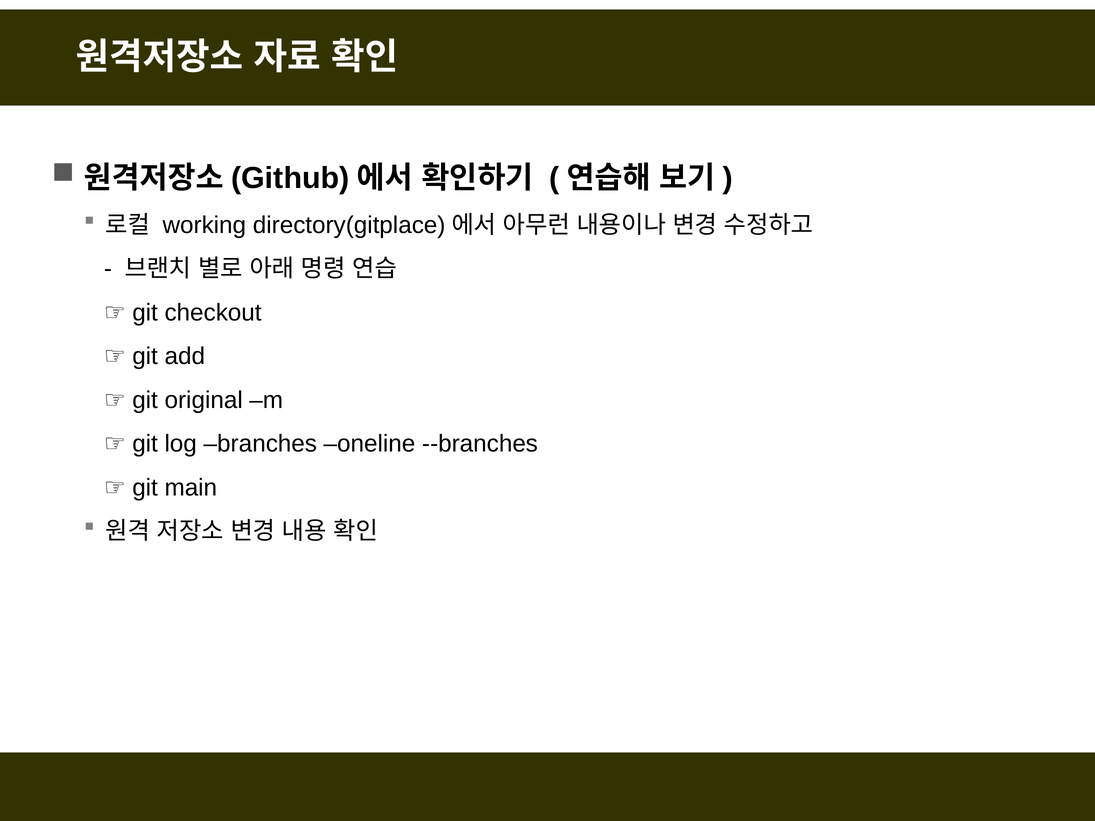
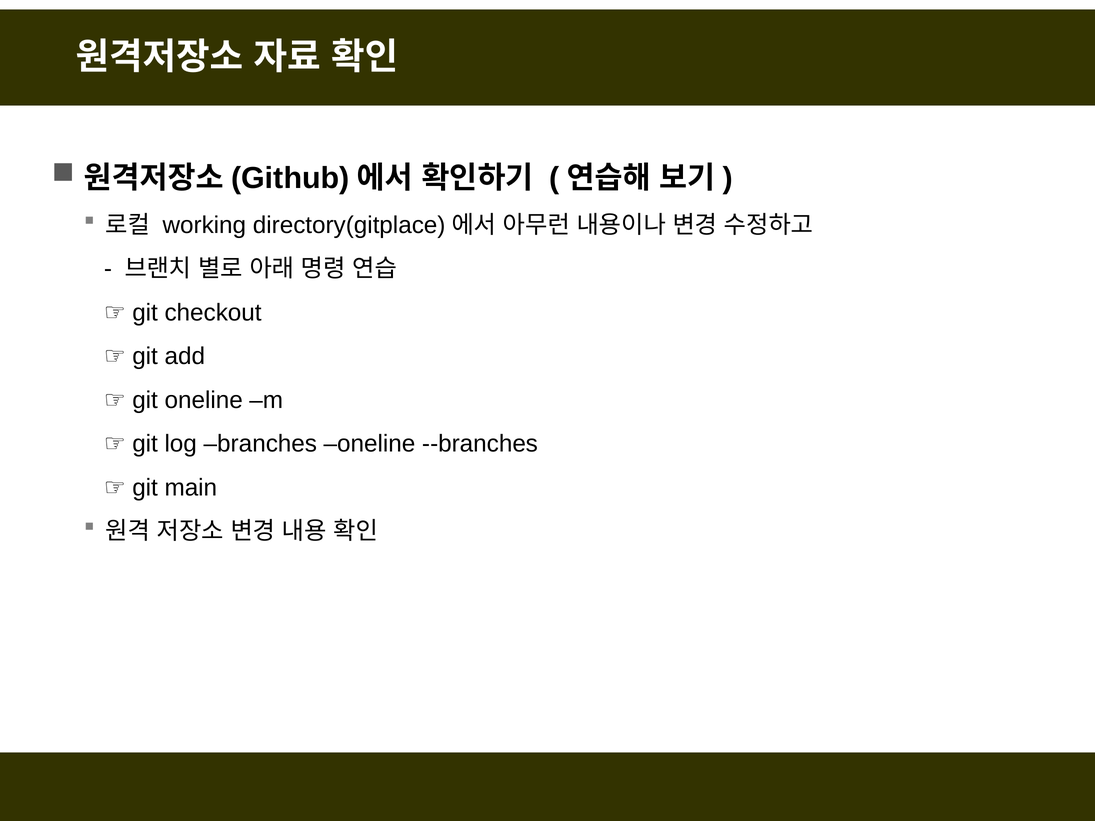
git original: original -> oneline
